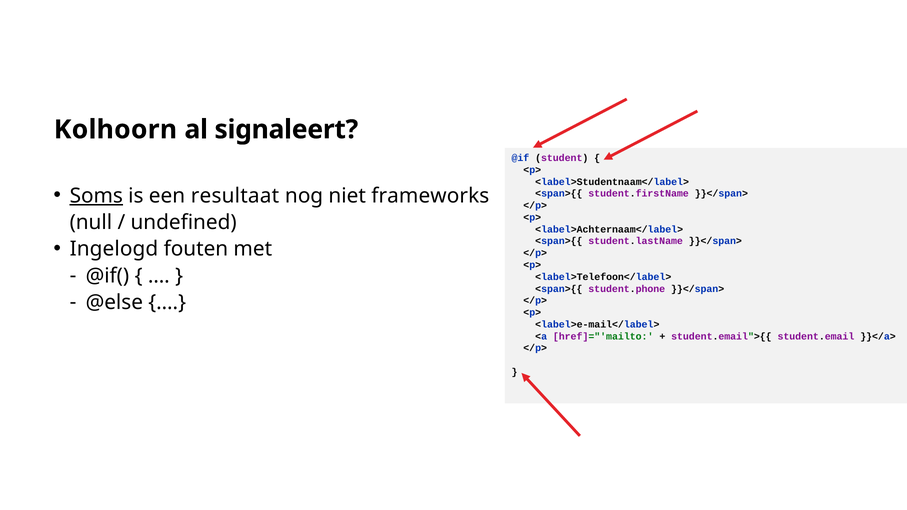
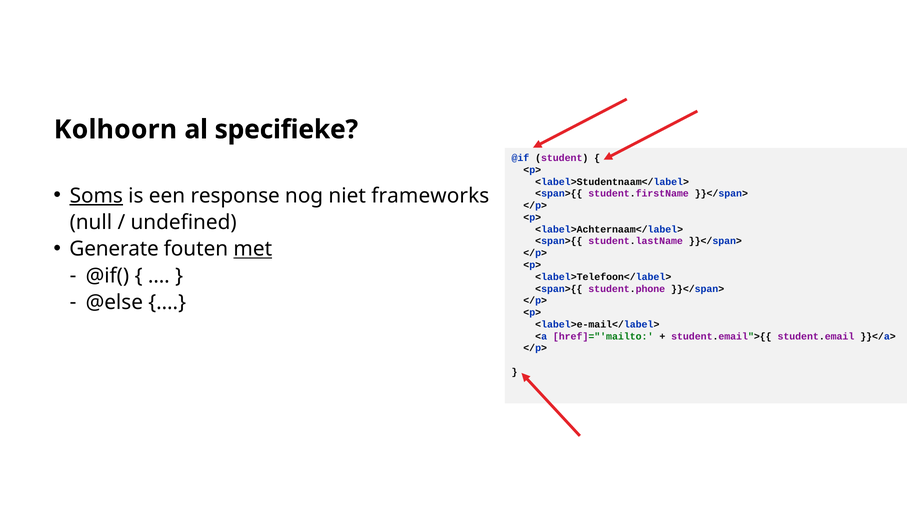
signaleert: signaleert -> specifieke
resultaat: resultaat -> response
Ingelogd: Ingelogd -> Generate
met underline: none -> present
